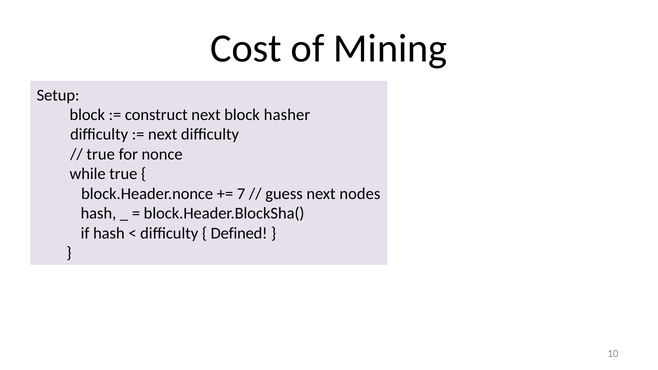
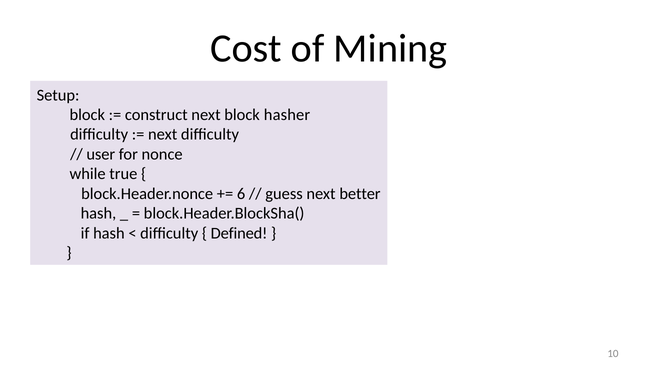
true at (101, 154): true -> user
7: 7 -> 6
nodes: nodes -> better
